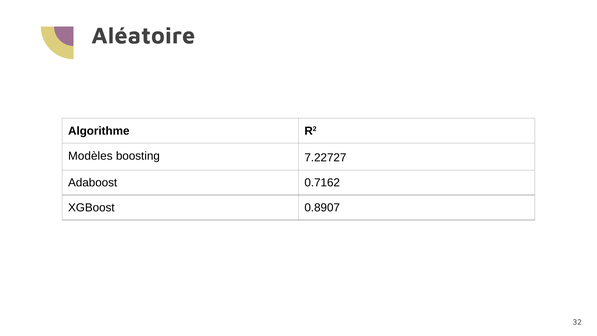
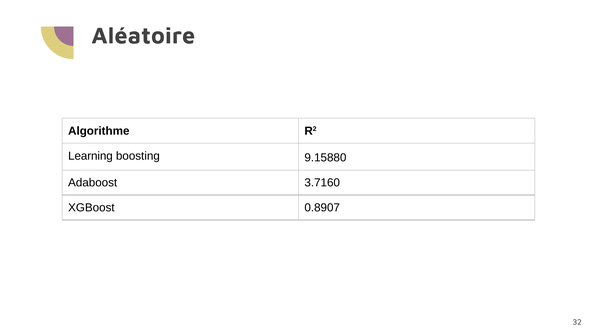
Modèles: Modèles -> Learning
7.22727: 7.22727 -> 9.15880
0.7162: 0.7162 -> 3.7160
